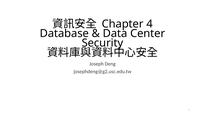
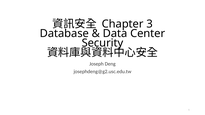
4: 4 -> 3
